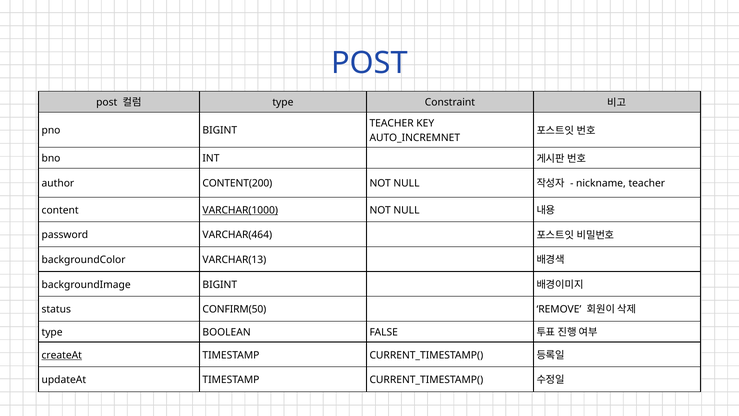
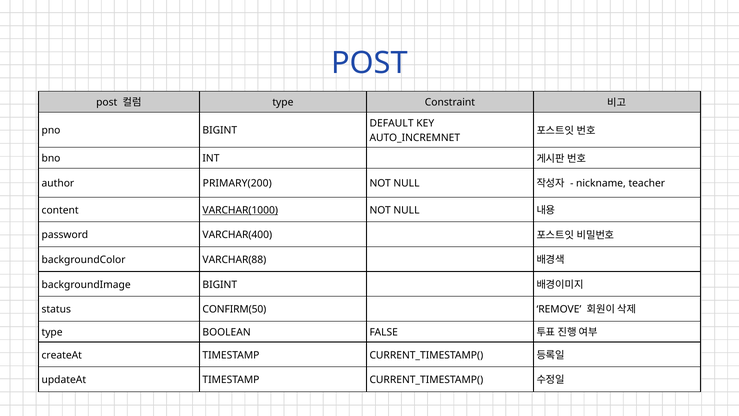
TEACHER at (392, 123): TEACHER -> DEFAULT
CONTENT(200: CONTENT(200 -> PRIMARY(200
VARCHAR(464: VARCHAR(464 -> VARCHAR(400
VARCHAR(13: VARCHAR(13 -> VARCHAR(88
createAt underline: present -> none
